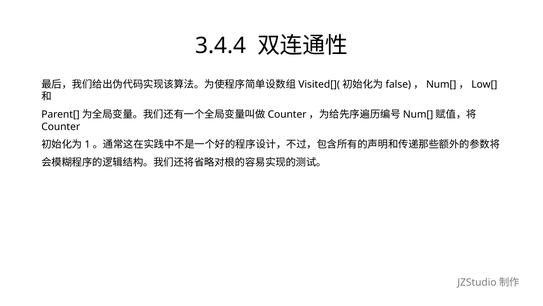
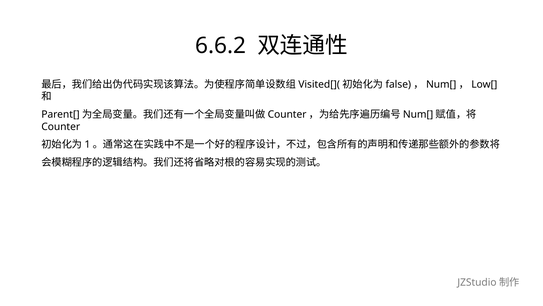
3.4.4: 3.4.4 -> 6.6.2
